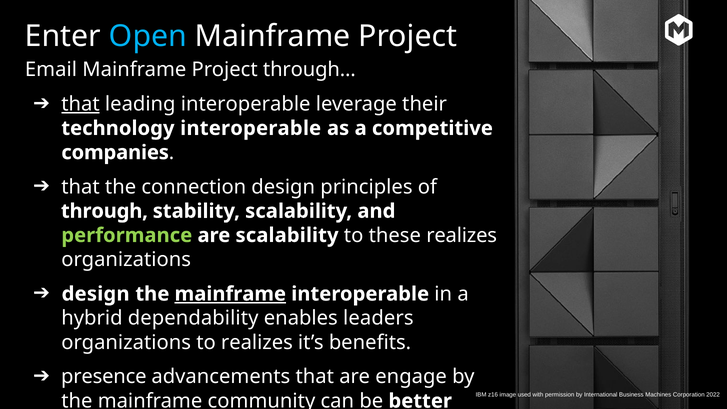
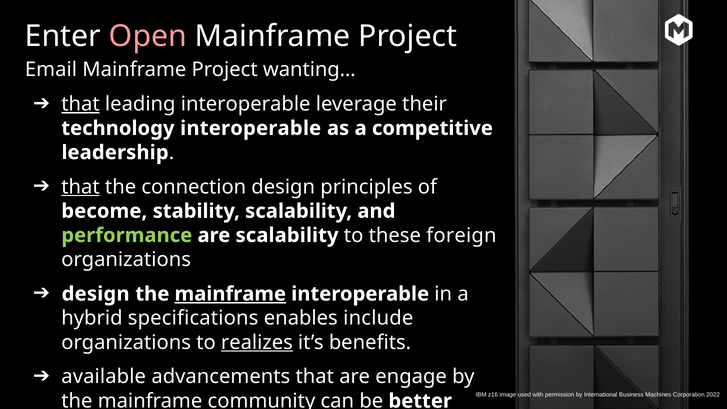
Open at (148, 36) colour: light blue -> pink
through…: through… -> wanting…
companies: companies -> leadership
that at (81, 187) underline: none -> present
through at (104, 211): through -> become
these realizes: realizes -> foreign
dependability: dependability -> specifications
leaders: leaders -> include
realizes at (257, 342) underline: none -> present
presence: presence -> available
